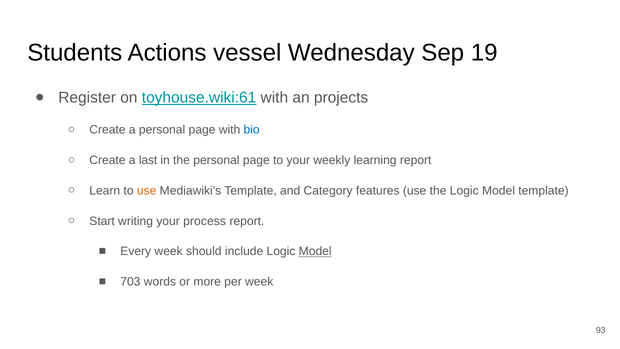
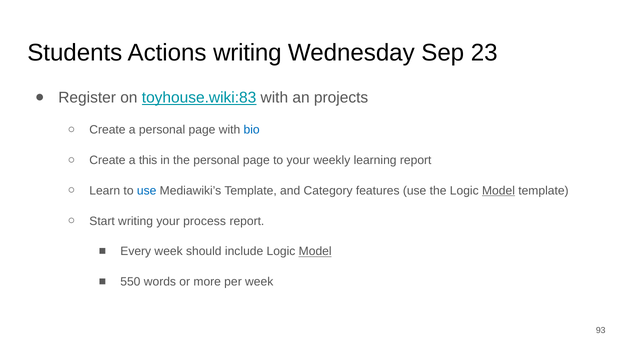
Actions vessel: vessel -> writing
19: 19 -> 23
toyhouse.wiki:61: toyhouse.wiki:61 -> toyhouse.wiki:83
last: last -> this
use at (147, 190) colour: orange -> blue
Model at (498, 190) underline: none -> present
703: 703 -> 550
